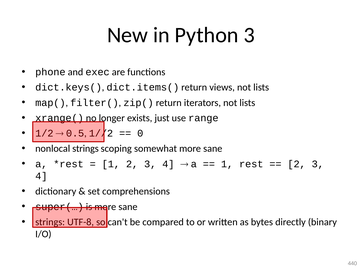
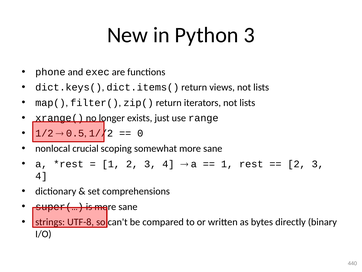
nonlocal strings: strings -> crucial
